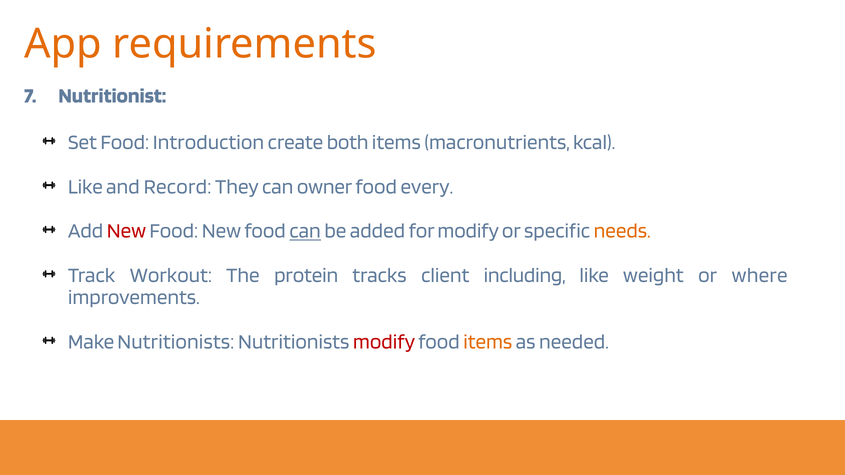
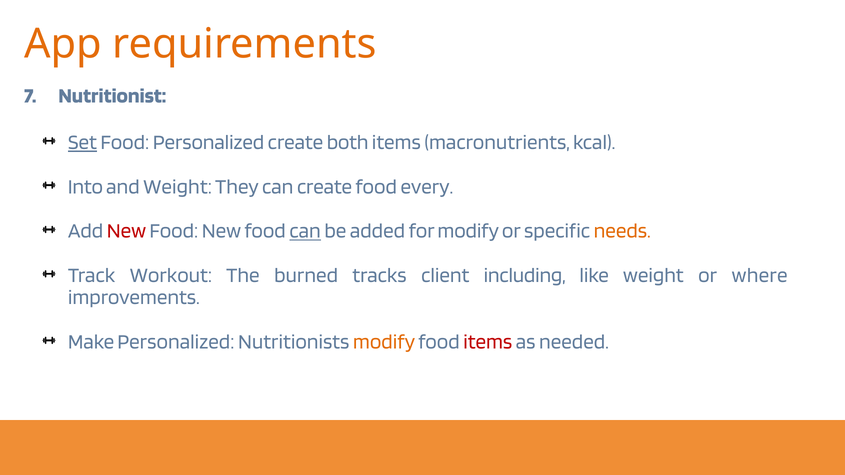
Set underline: none -> present
Food Introduction: Introduction -> Personalized
Like at (85, 187): Like -> Into
and Record: Record -> Weight
can owner: owner -> create
protein: protein -> burned
Make Nutritionists: Nutritionists -> Personalized
modify at (384, 342) colour: red -> orange
items at (488, 342) colour: orange -> red
